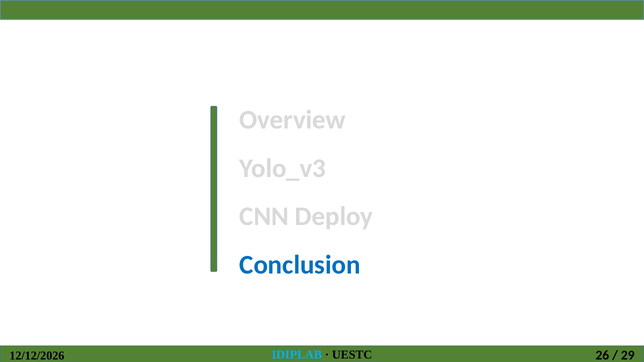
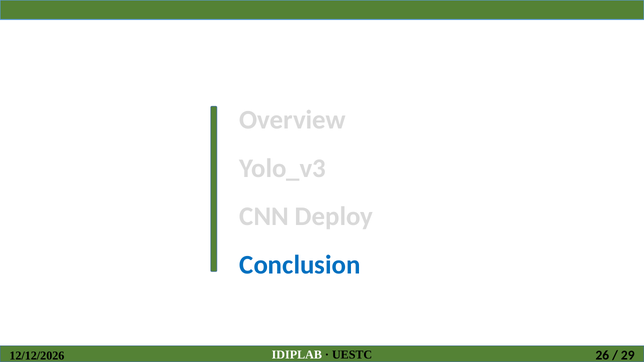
IDIPLAB colour: light blue -> white
